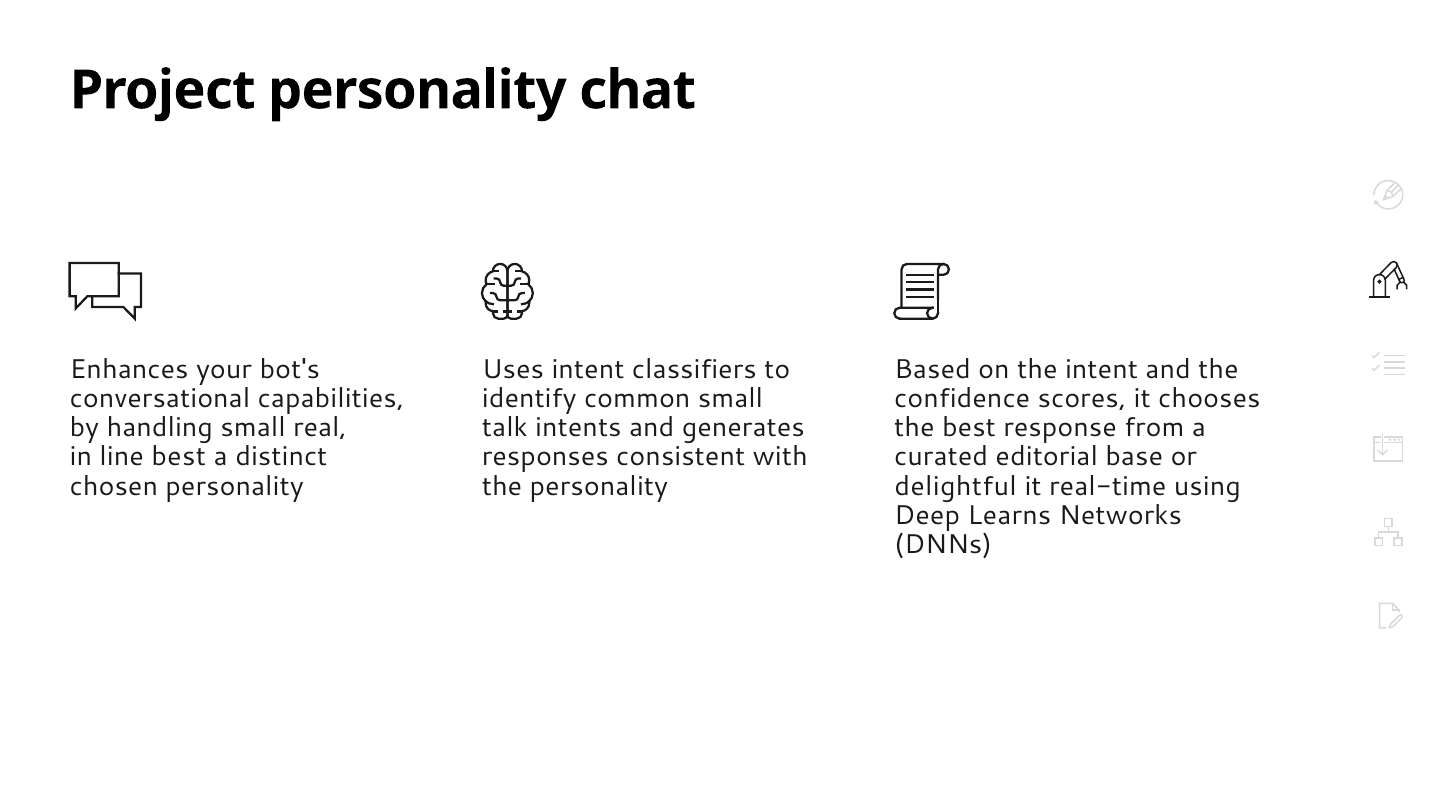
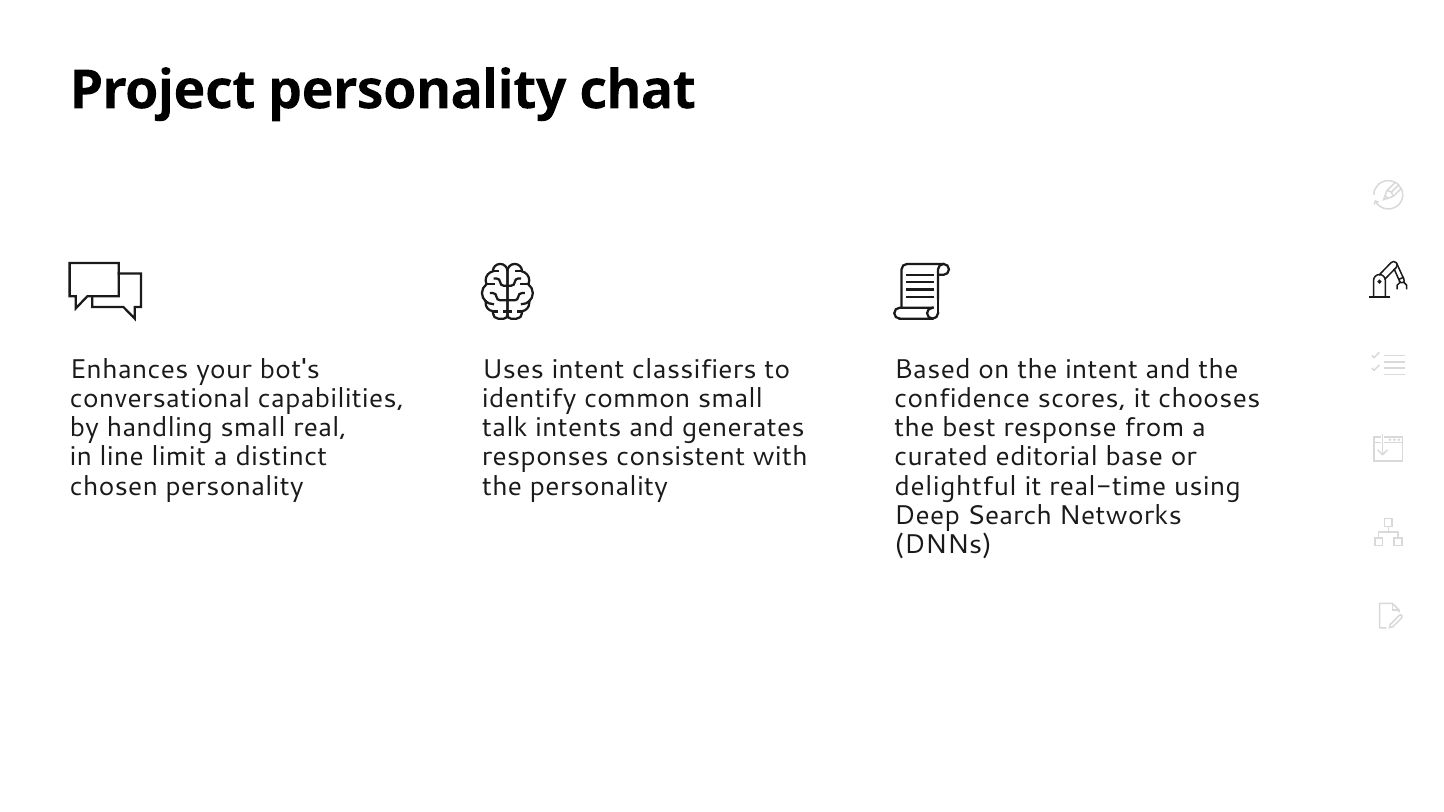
line best: best -> limit
Learns: Learns -> Search
